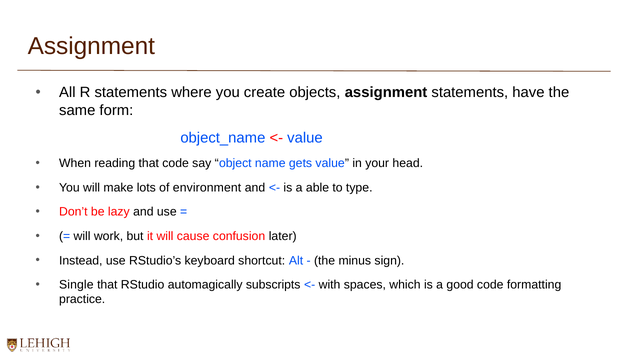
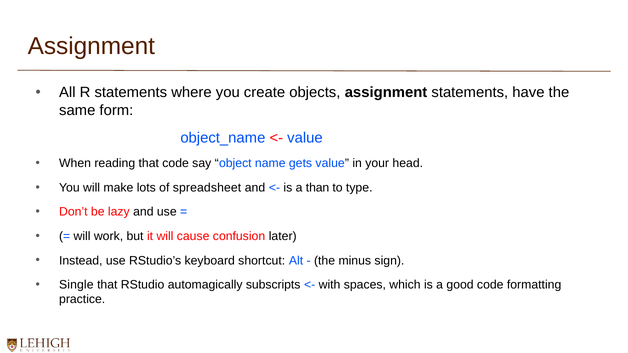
environment: environment -> spreadsheet
able: able -> than
